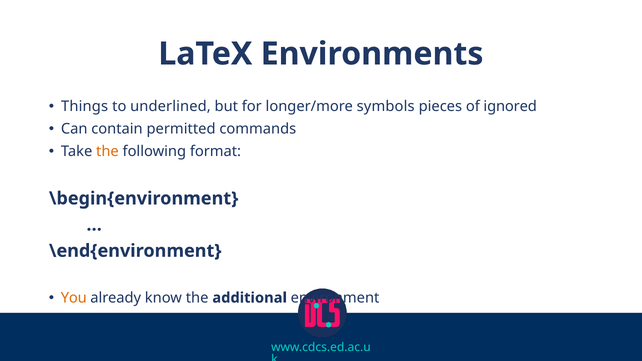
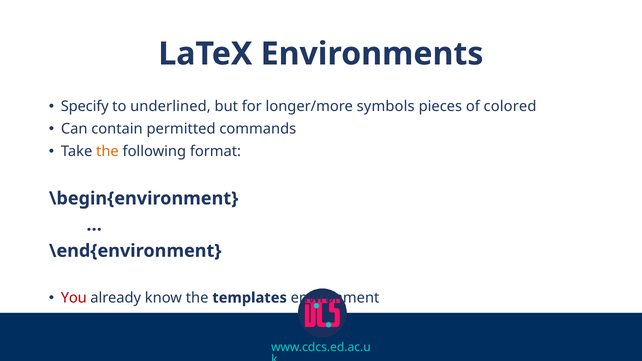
Things: Things -> Specify
ignored: ignored -> colored
You colour: orange -> red
additional: additional -> templates
